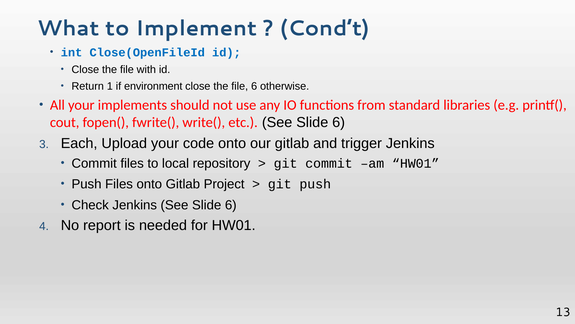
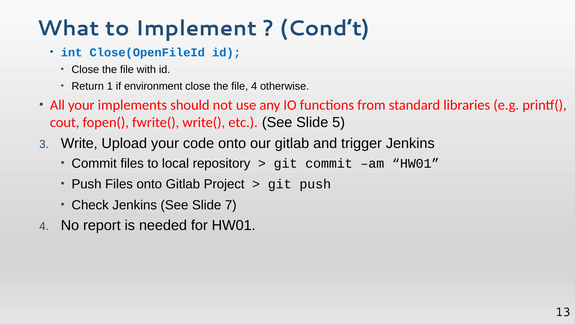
file 6: 6 -> 4
etc See Slide 6: 6 -> 5
Each: Each -> Write
Jenkins See Slide 6: 6 -> 7
